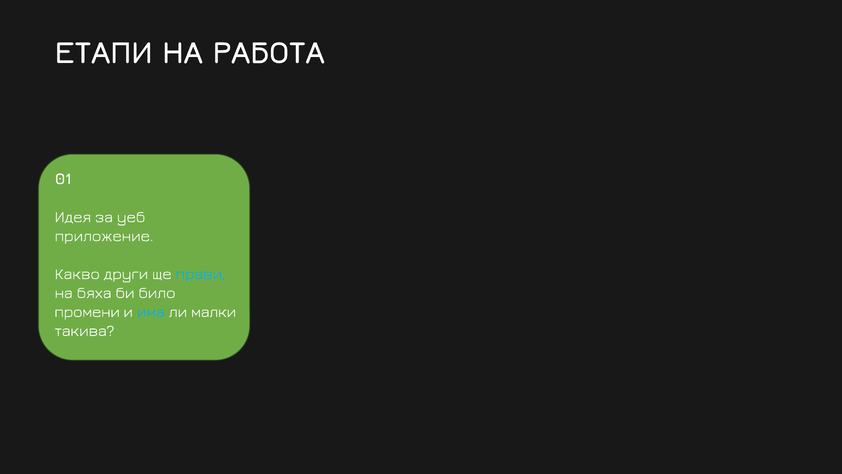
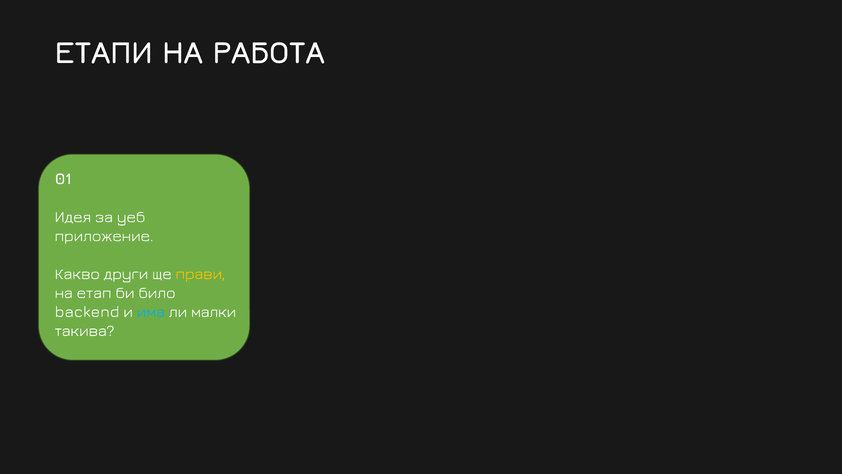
прави colour: light blue -> yellow
бяха: бяха -> етап
промени: промени -> backend
